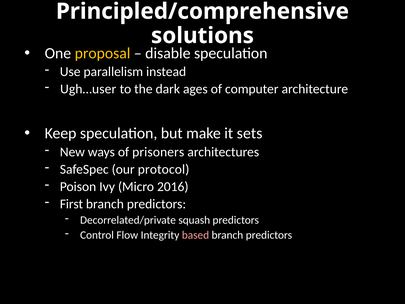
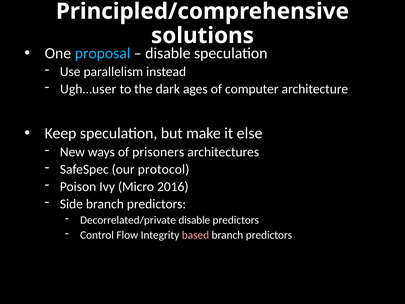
proposal colour: yellow -> light blue
sets: sets -> else
First: First -> Side
Decorrelated/private squash: squash -> disable
